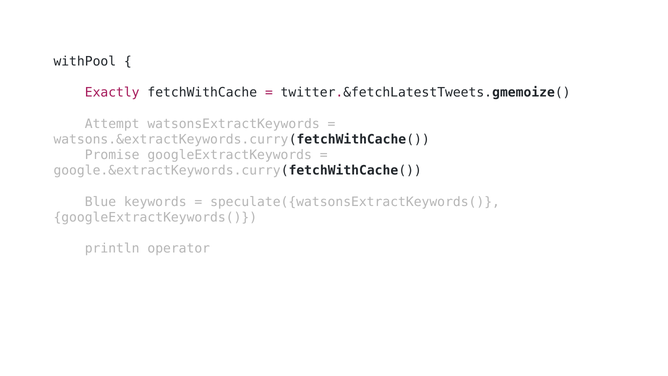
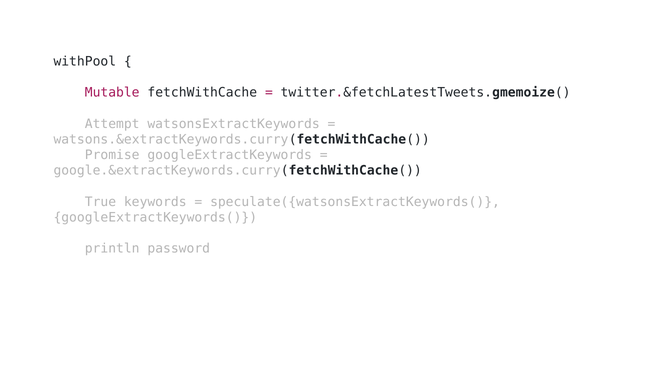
Exactly: Exactly -> Mutable
Blue: Blue -> True
operator: operator -> password
